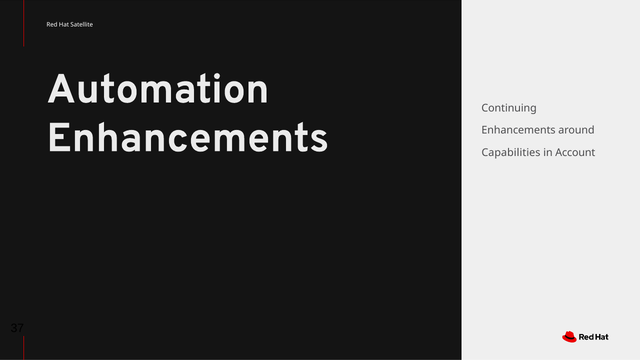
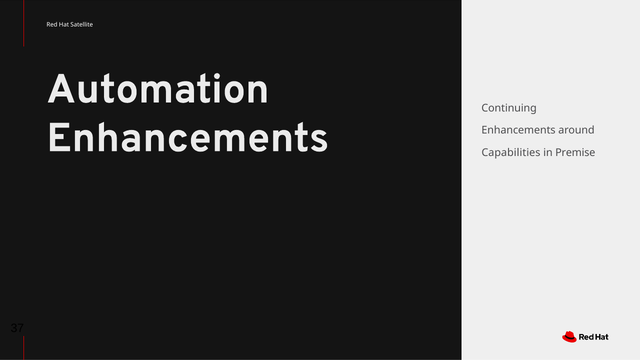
Account: Account -> Premise
